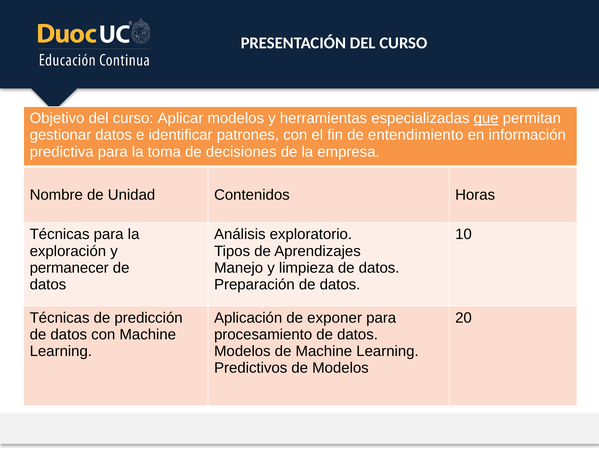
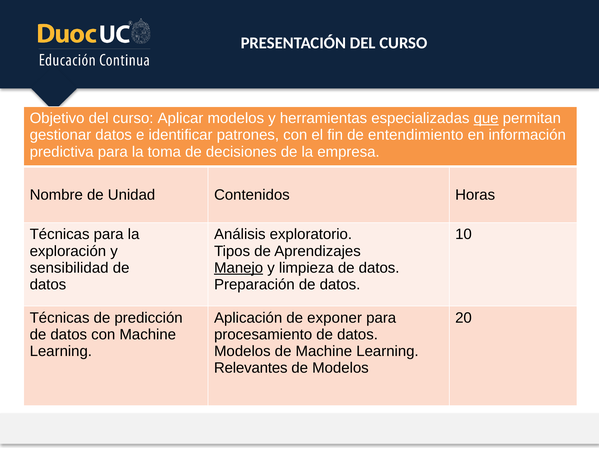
permanecer: permanecer -> sensibilidad
Manejo underline: none -> present
Predictivos: Predictivos -> Relevantes
